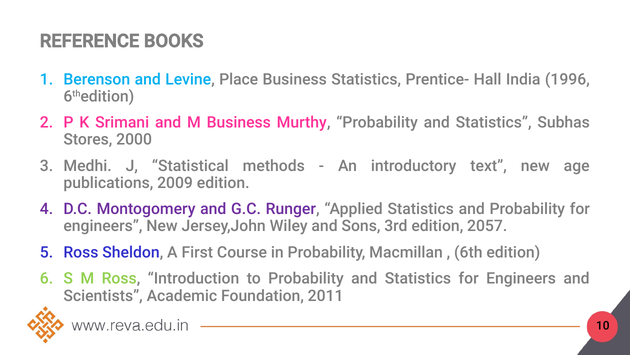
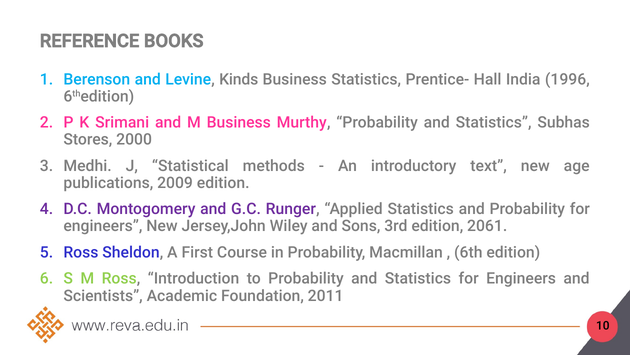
Place: Place -> Kinds
2057: 2057 -> 2061
